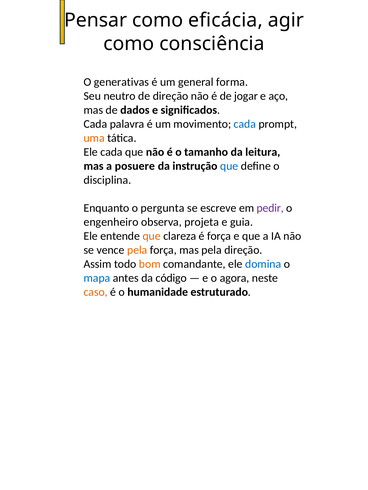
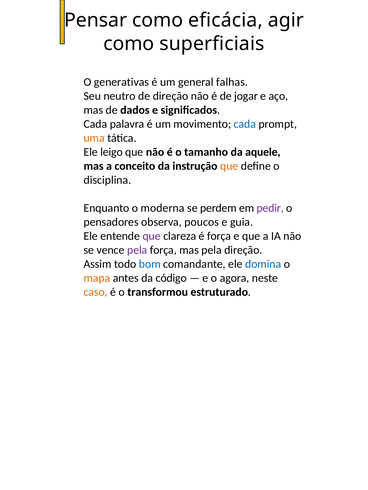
consciência: consciência -> superficiais
forma: forma -> falhas
Ele cada: cada -> leigo
leitura: leitura -> aquele
posuere: posuere -> conceito
que at (229, 166) colour: blue -> orange
pergunta: pergunta -> moderna
escreve: escreve -> perdem
engenheiro: engenheiro -> pensadores
projeta: projeta -> poucos
que at (152, 236) colour: orange -> purple
pela at (137, 250) colour: orange -> purple
bom colour: orange -> blue
mapa colour: blue -> orange
humanidade: humanidade -> transformou
